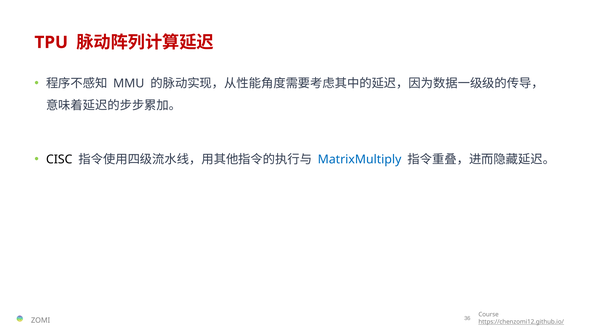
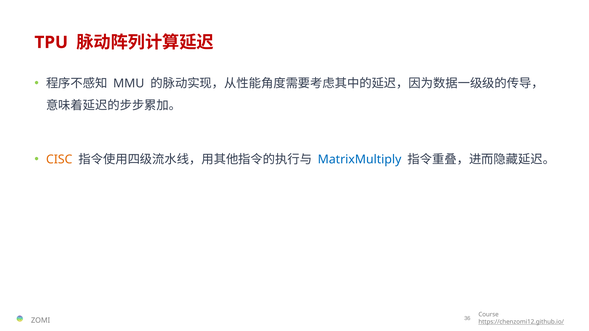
CISC colour: black -> orange
